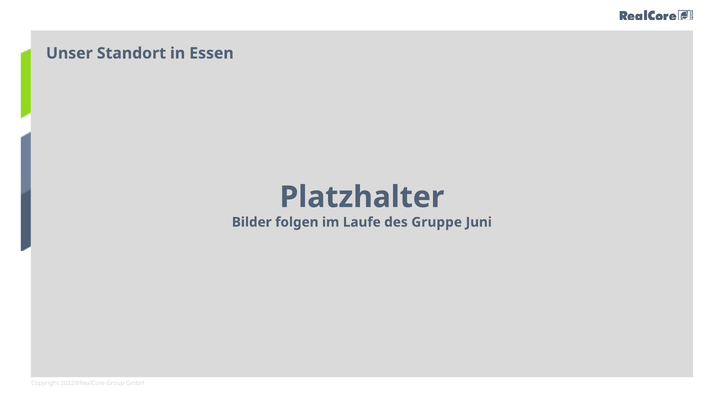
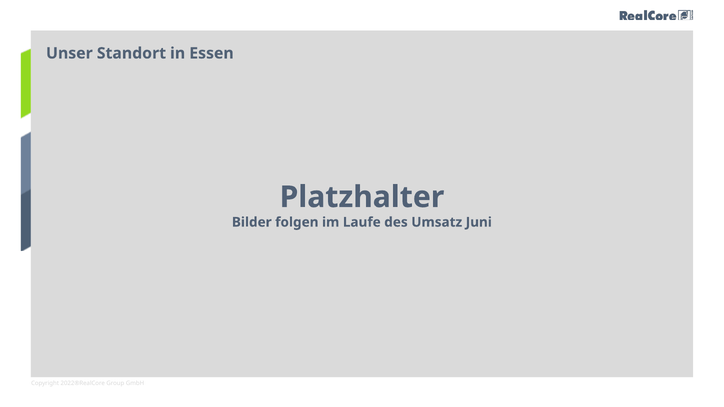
Gruppe: Gruppe -> Umsatz
